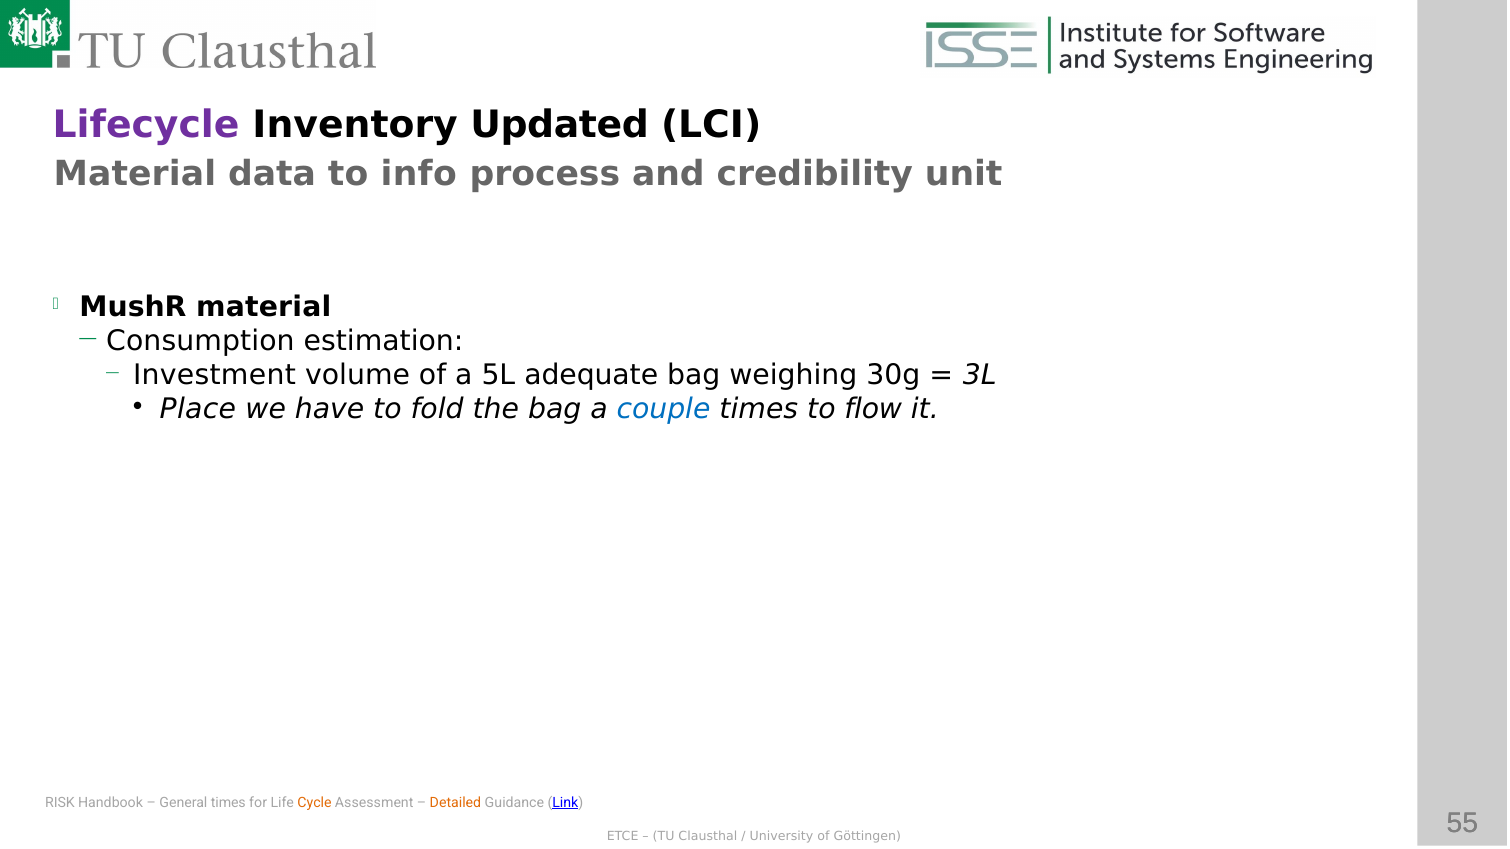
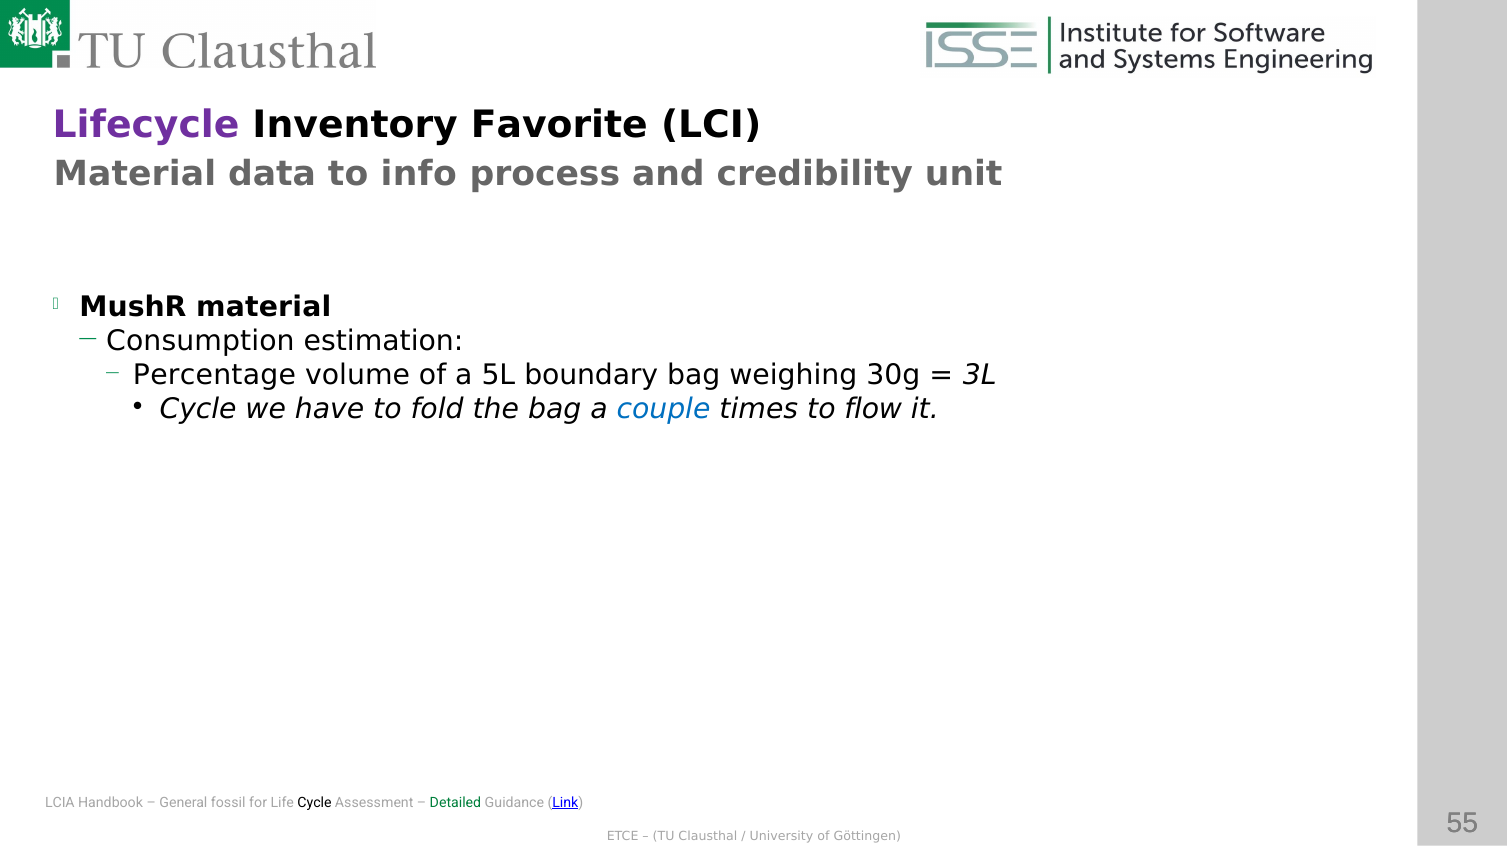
Updated: Updated -> Favorite
Investment: Investment -> Percentage
adequate: adequate -> boundary
Place at (198, 410): Place -> Cycle
RISK: RISK -> LCIA
General times: times -> fossil
Cycle at (314, 803) colour: orange -> black
Detailed colour: orange -> green
